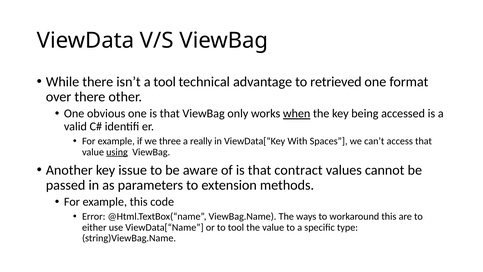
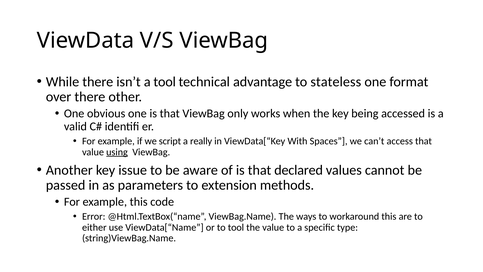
retrieved: retrieved -> stateless
when underline: present -> none
three: three -> script
contract: contract -> declared
